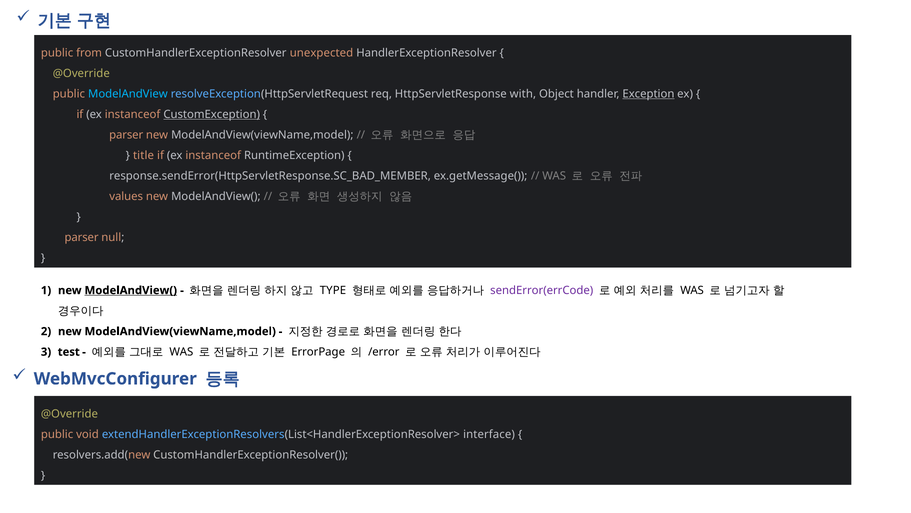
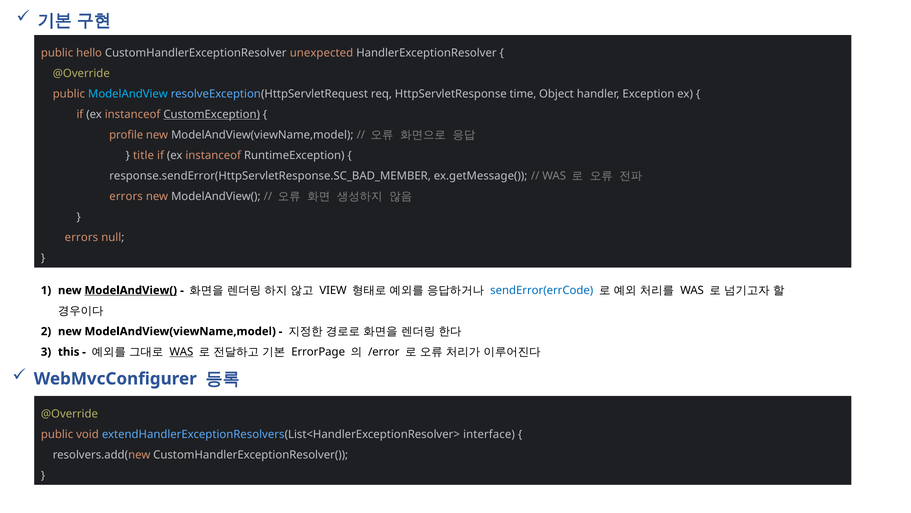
from: from -> hello
with: with -> time
Exception underline: present -> none
parser at (126, 135): parser -> profile
values at (126, 196): values -> errors
parser at (82, 237): parser -> errors
TYPE: TYPE -> VIEW
sendError(errCode colour: purple -> blue
test: test -> this
WAS at (181, 352) underline: none -> present
